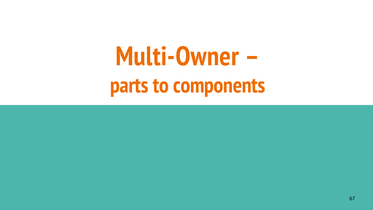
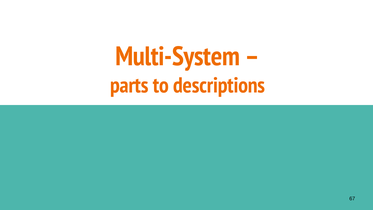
Multi-Owner: Multi-Owner -> Multi-System
components: components -> descriptions
